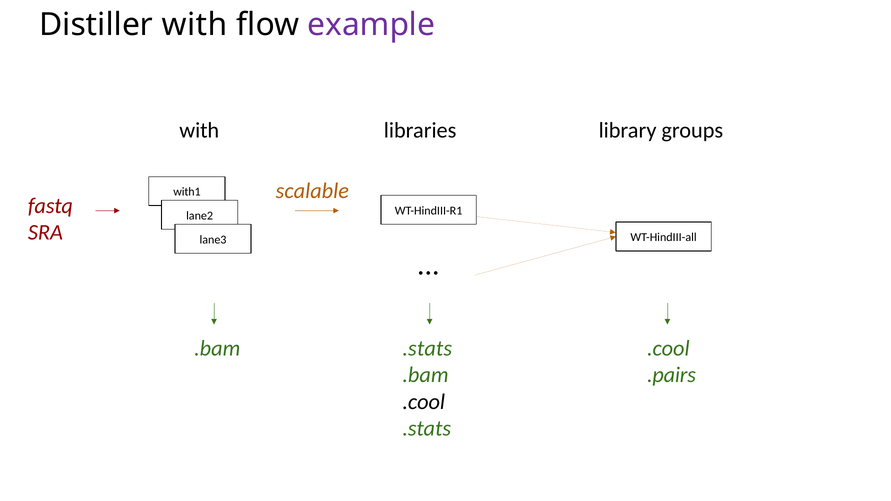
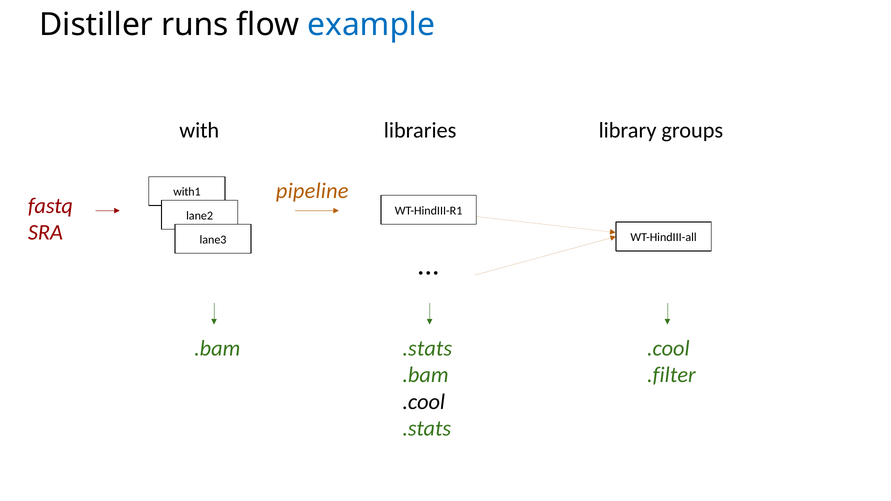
Distiller with: with -> runs
example colour: purple -> blue
scalable: scalable -> pipeline
.pairs: .pairs -> .filter
